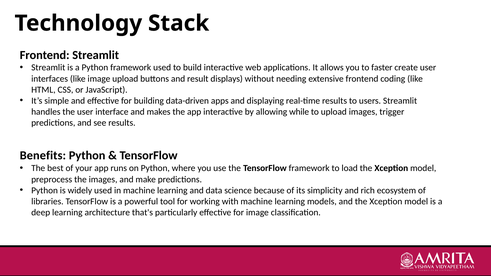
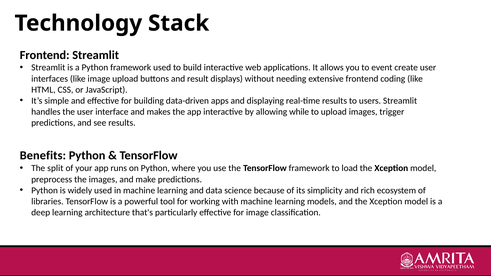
faster: faster -> event
best: best -> split
